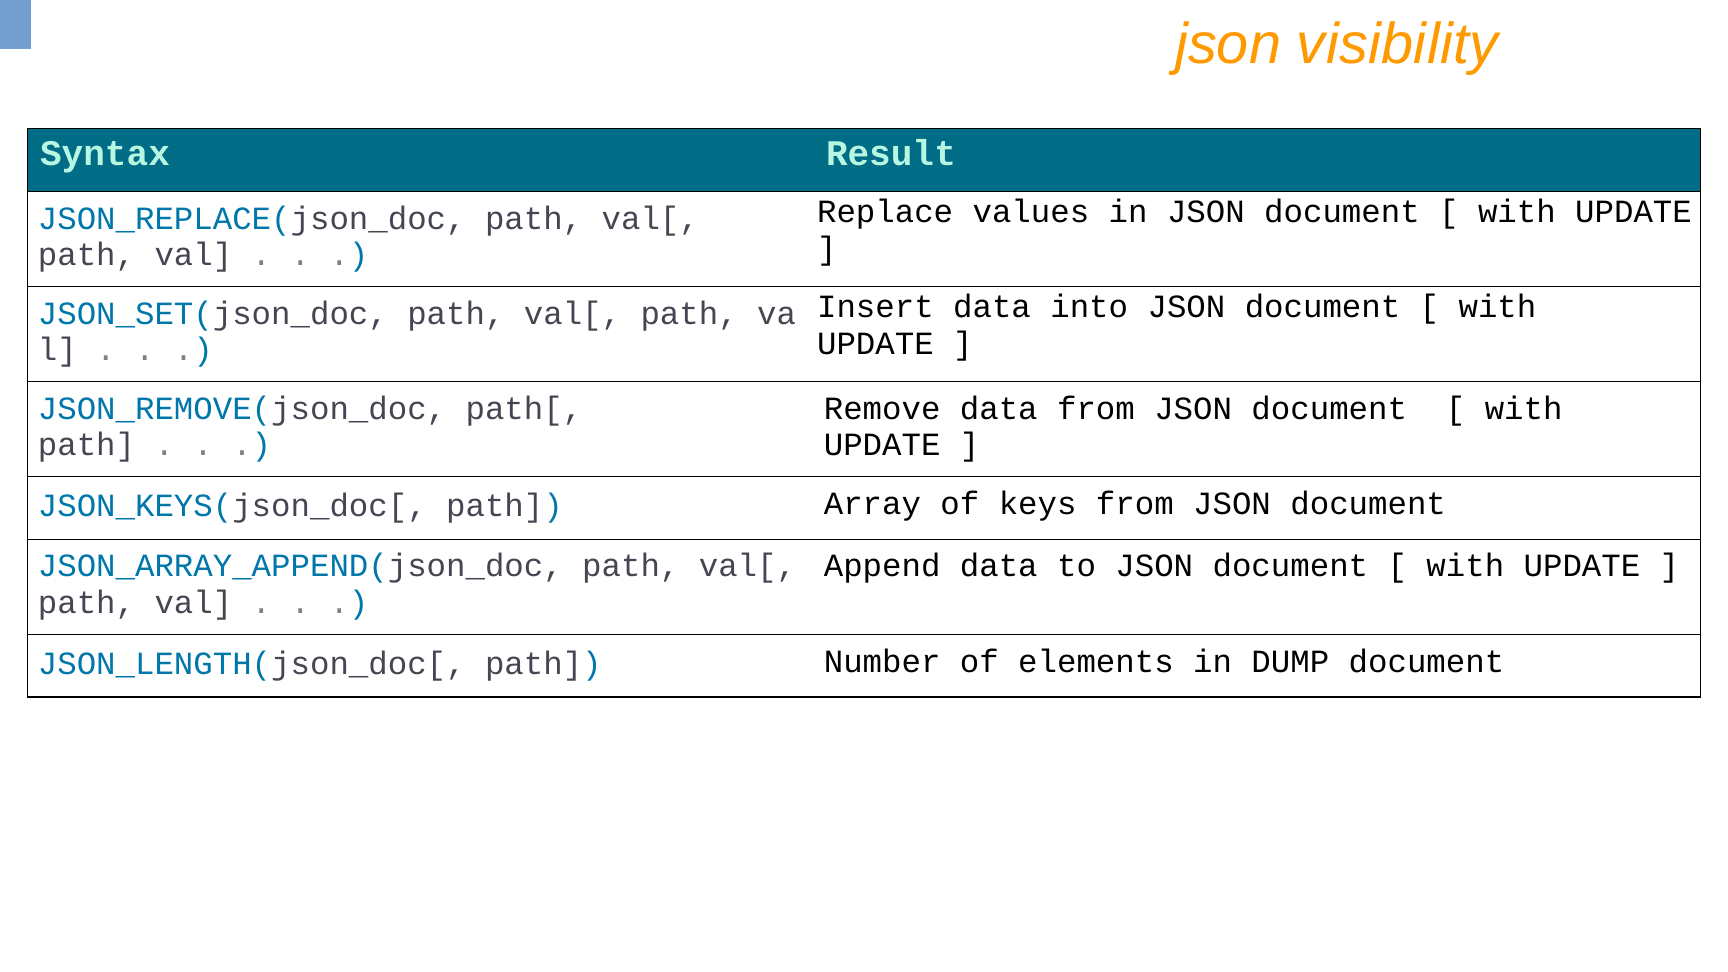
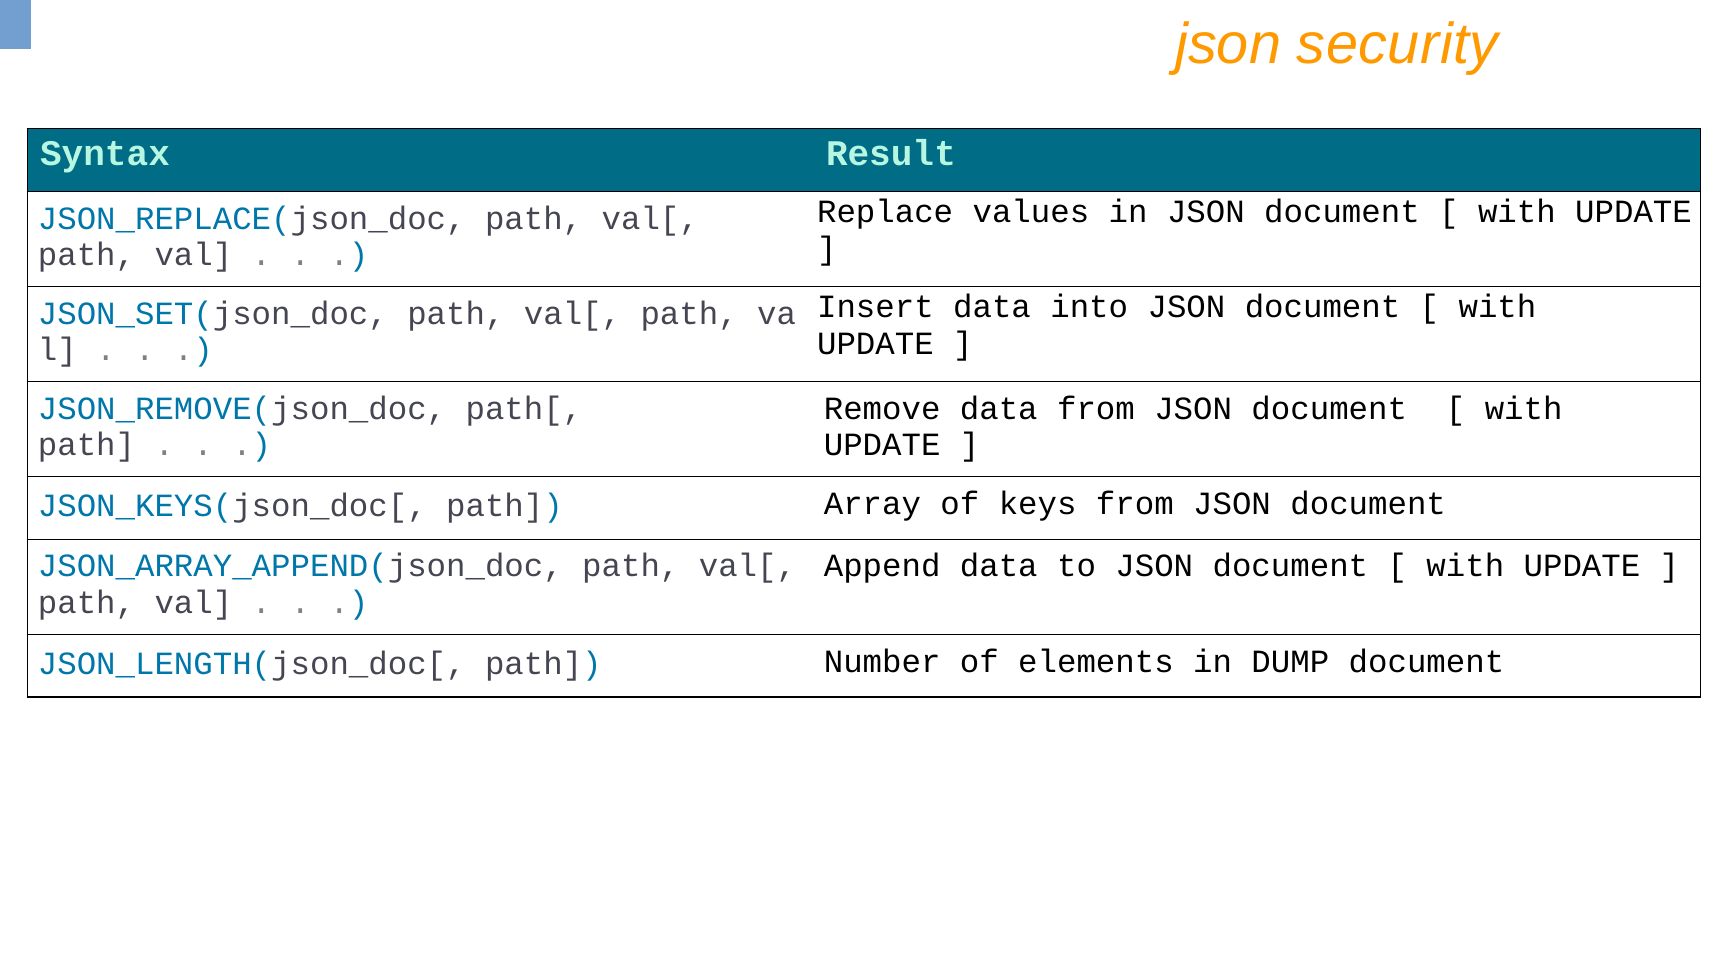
visibility: visibility -> security
